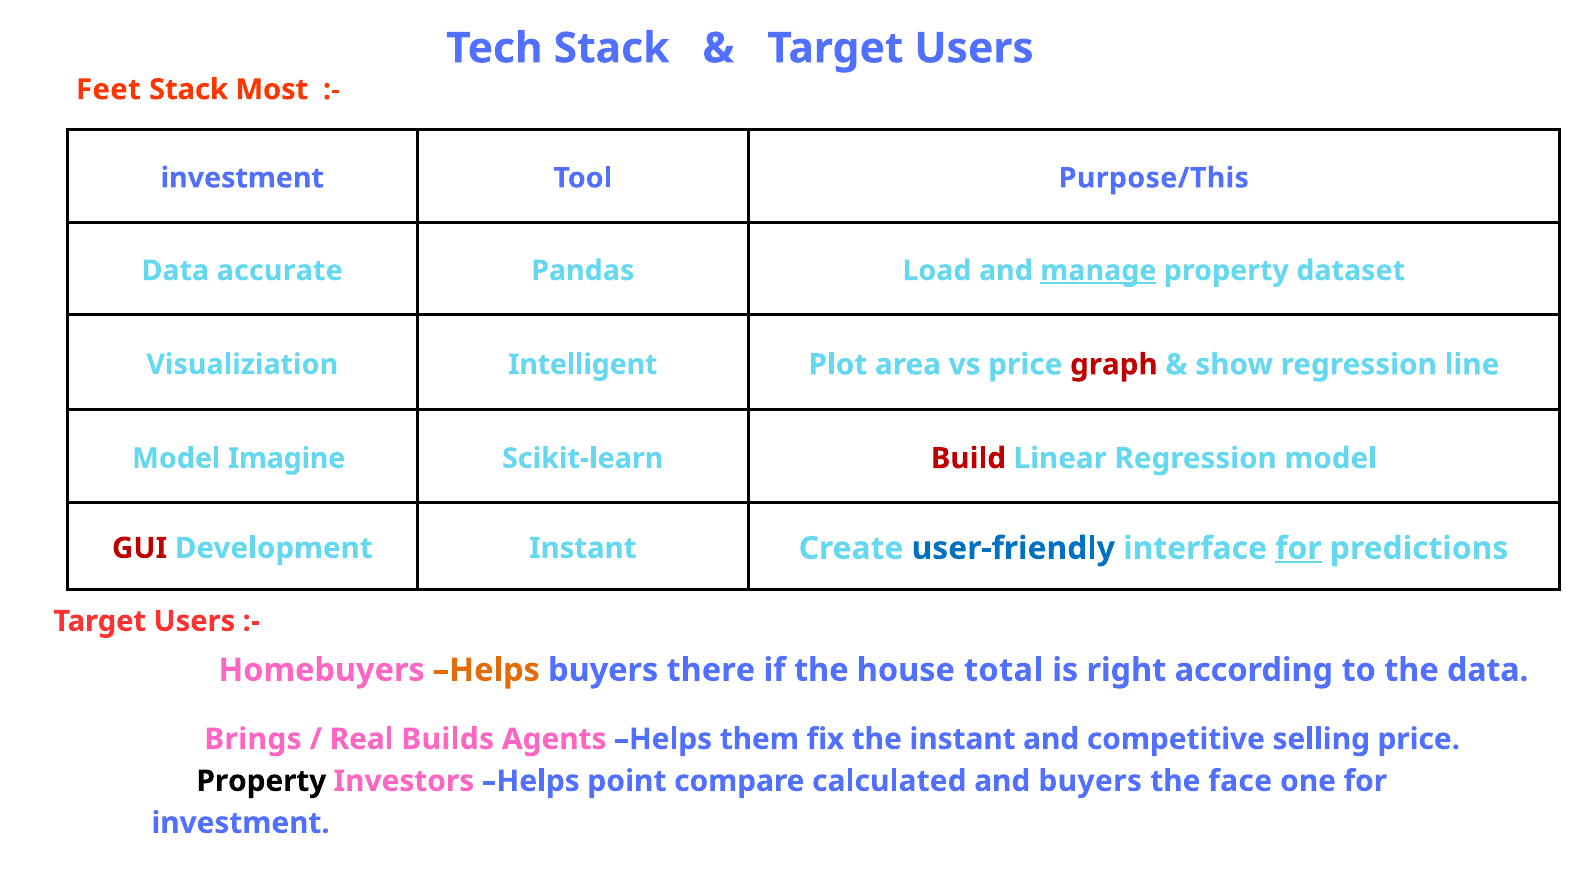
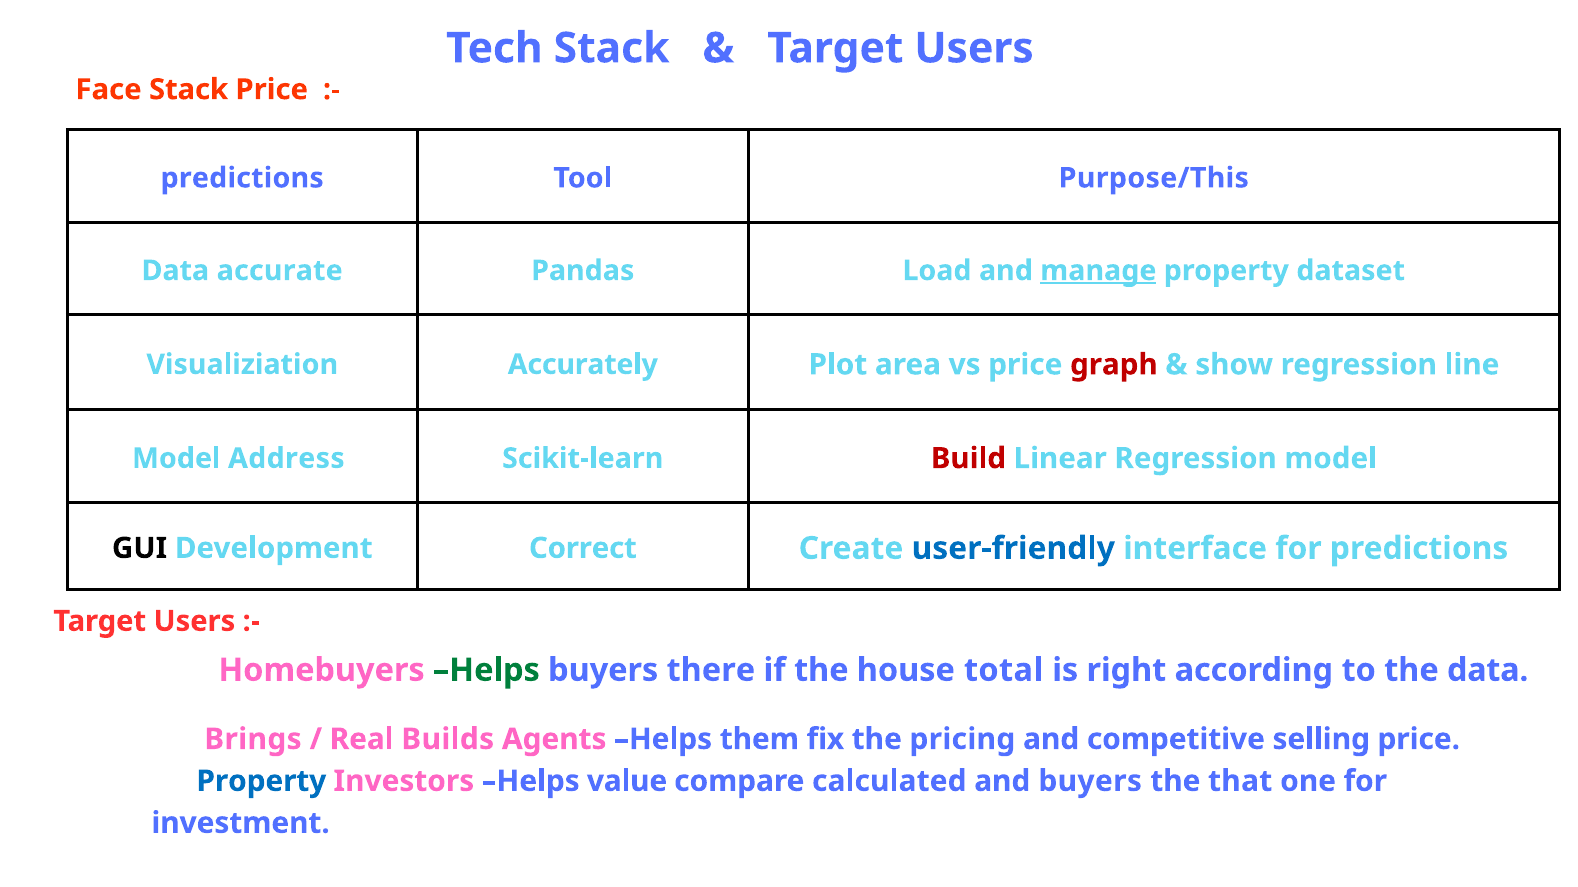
Feet: Feet -> Face
Stack Most: Most -> Price
investment at (242, 178): investment -> predictions
Intelligent: Intelligent -> Accurately
Imagine: Imagine -> Address
GUI colour: red -> black
Development Instant: Instant -> Correct
for at (1298, 549) underline: present -> none
Helps at (486, 671) colour: orange -> green
the instant: instant -> pricing
Property at (261, 782) colour: black -> blue
point: point -> value
face: face -> that
